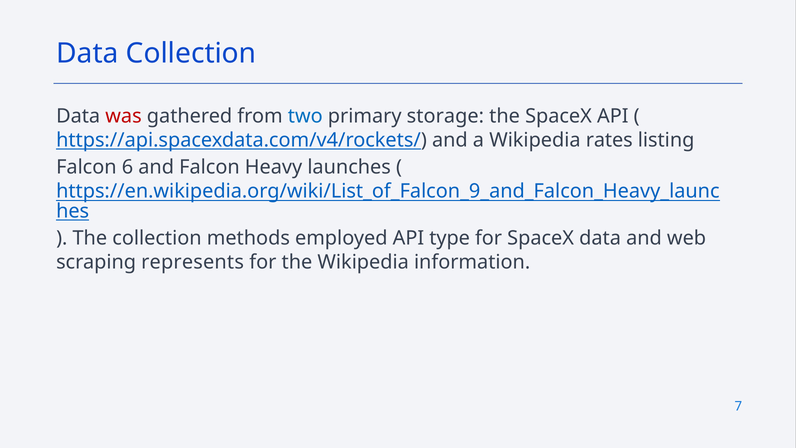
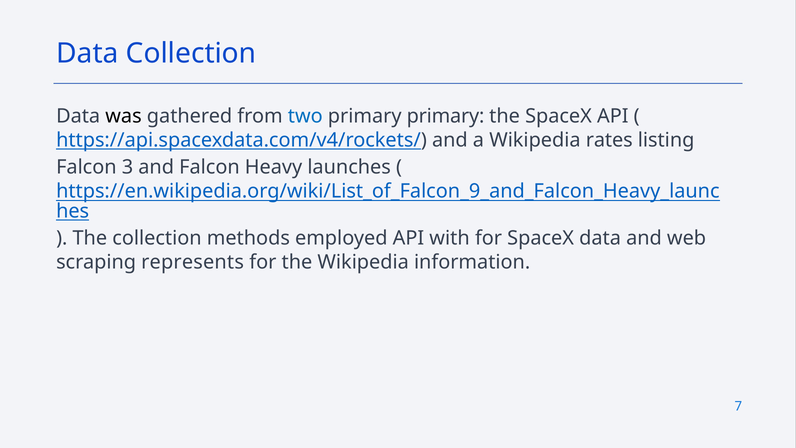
was colour: red -> black
primary storage: storage -> primary
6: 6 -> 3
type: type -> with
